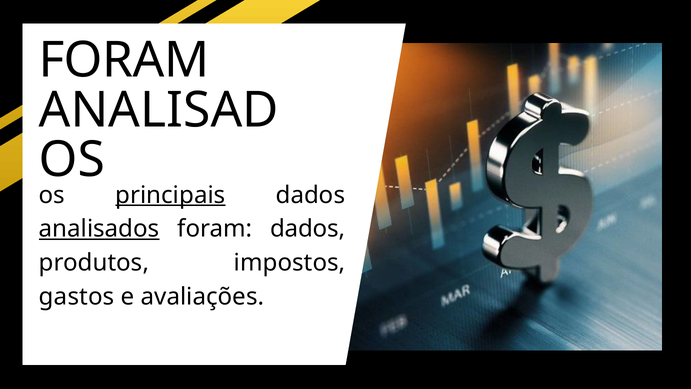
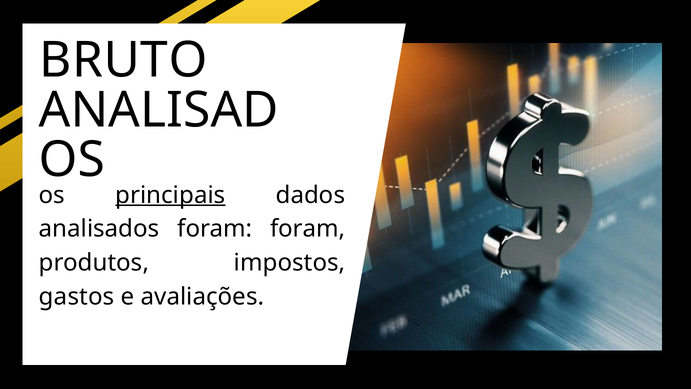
FORAM at (124, 60): FORAM -> BRUTO
analisados underline: present -> none
foram dados: dados -> foram
